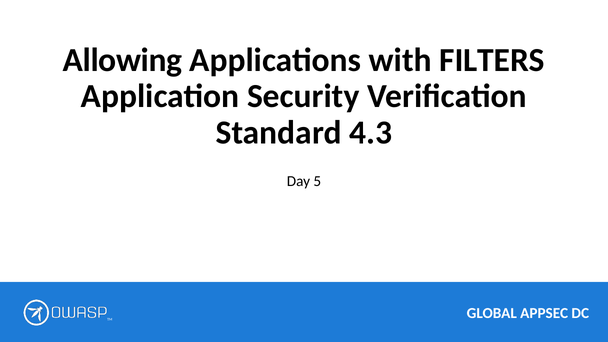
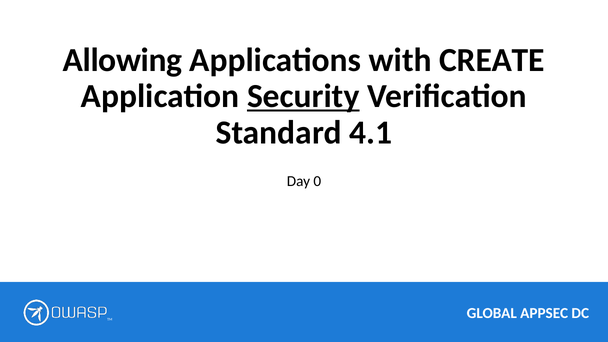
FILTERS: FILTERS -> CREATE
Security underline: none -> present
4.3: 4.3 -> 4.1
5: 5 -> 0
